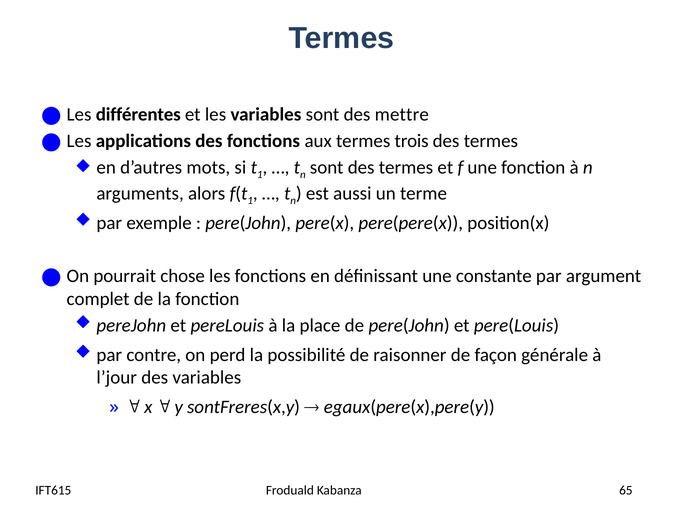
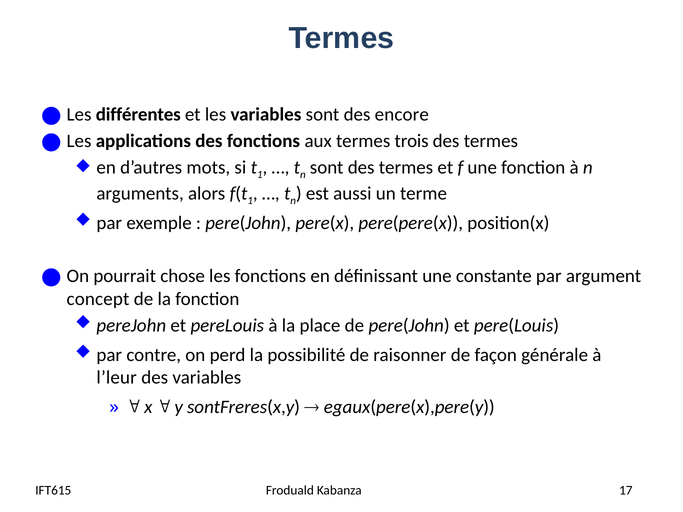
mettre: mettre -> encore
complet: complet -> concept
l’jour: l’jour -> l’leur
65: 65 -> 17
